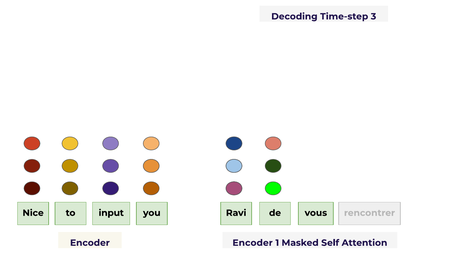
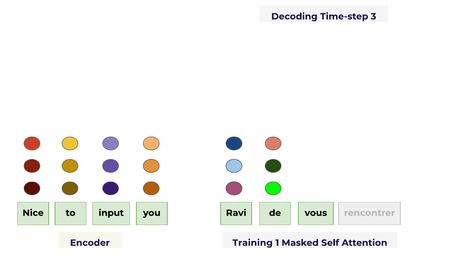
Encoder Encoder: Encoder -> Training
